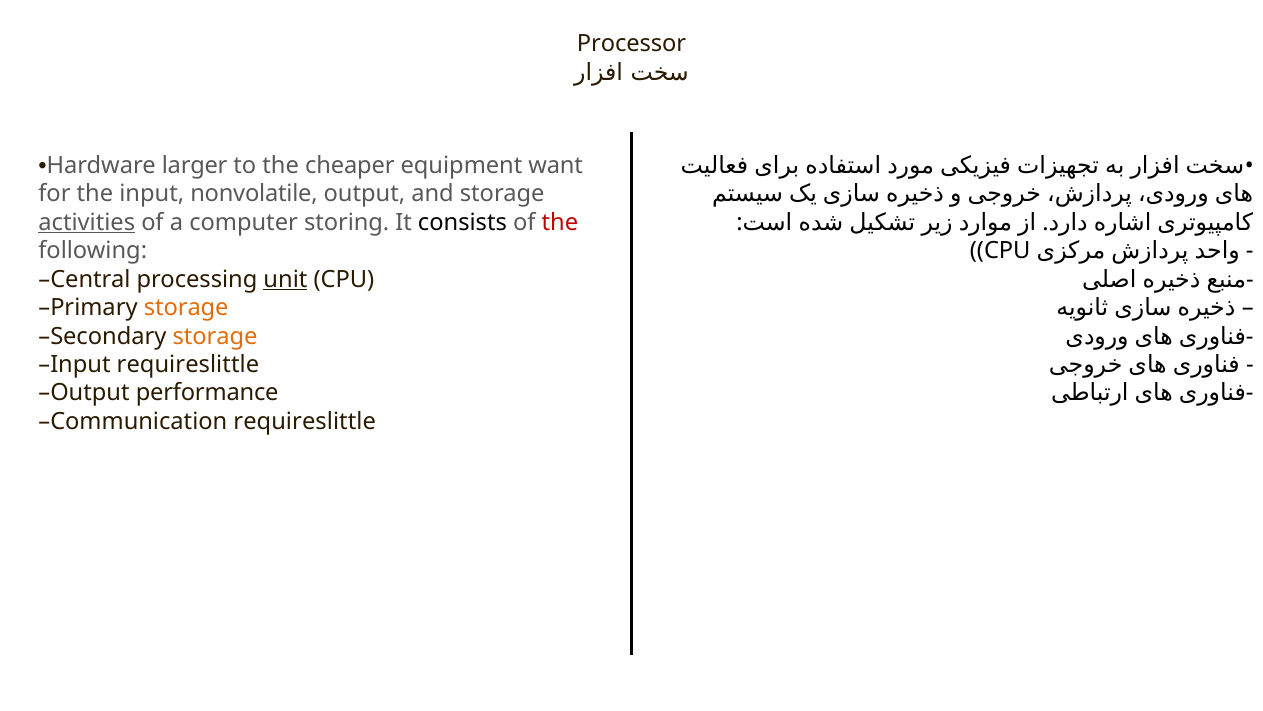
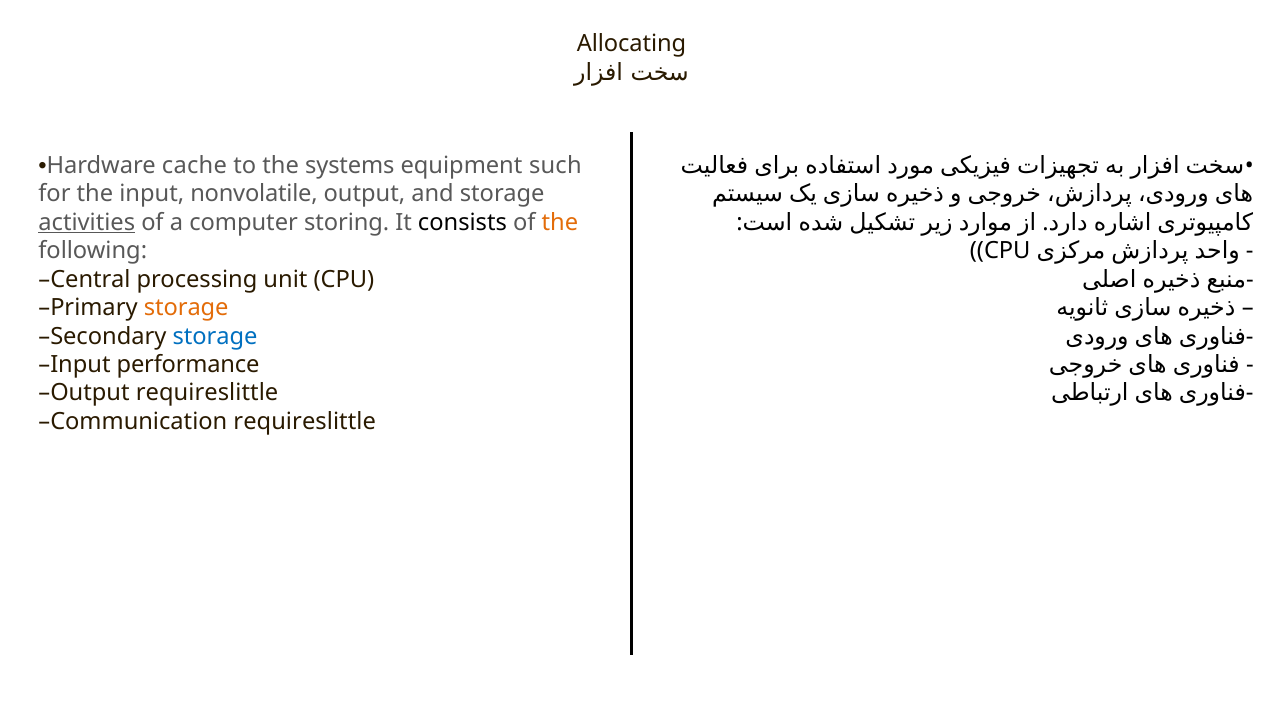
Processor: Processor -> Allocating
larger: larger -> cache
cheaper: cheaper -> systems
want: want -> such
the at (560, 222) colour: red -> orange
unit underline: present -> none
storage at (215, 336) colour: orange -> blue
Input requireslittle: requireslittle -> performance
Output performance: performance -> requireslittle
